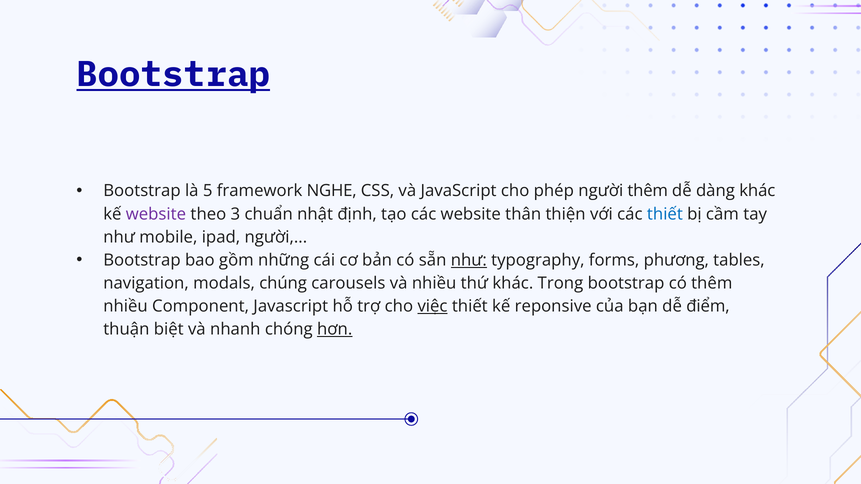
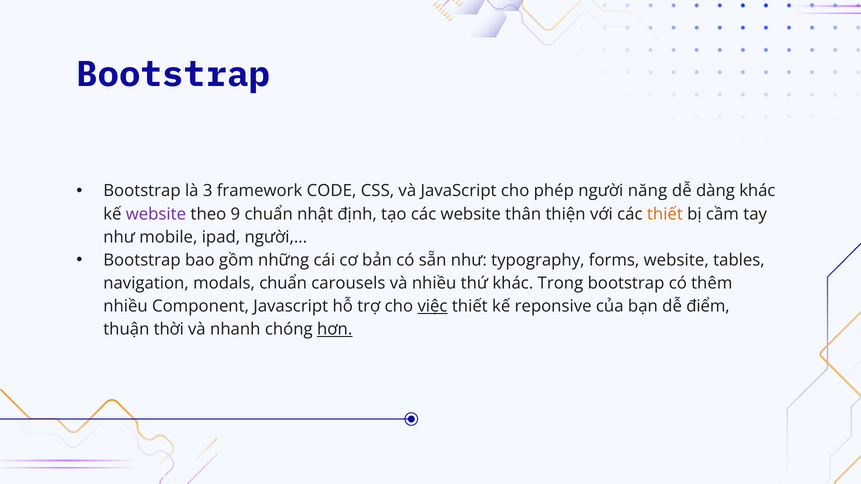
Bootstrap at (173, 75) underline: present -> none
5: 5 -> 3
NGHE: NGHE -> CODE
người thêm: thêm -> năng
3: 3 -> 9
thiết at (665, 214) colour: blue -> orange
như at (469, 260) underline: present -> none
forms phương: phương -> website
modals chúng: chúng -> chuẩn
biệt: biệt -> thời
